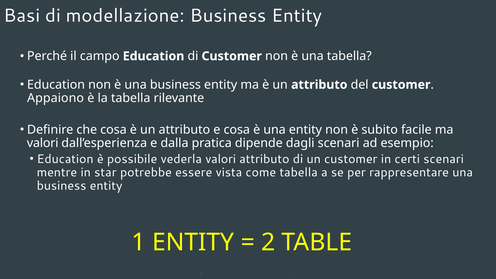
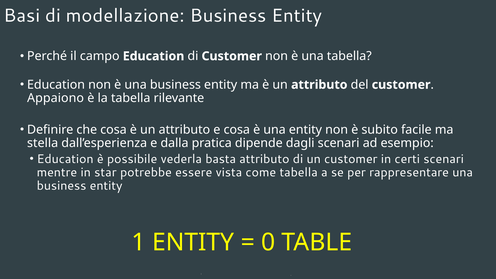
valori at (43, 143): valori -> stella
vederla valori: valori -> basta
2: 2 -> 0
